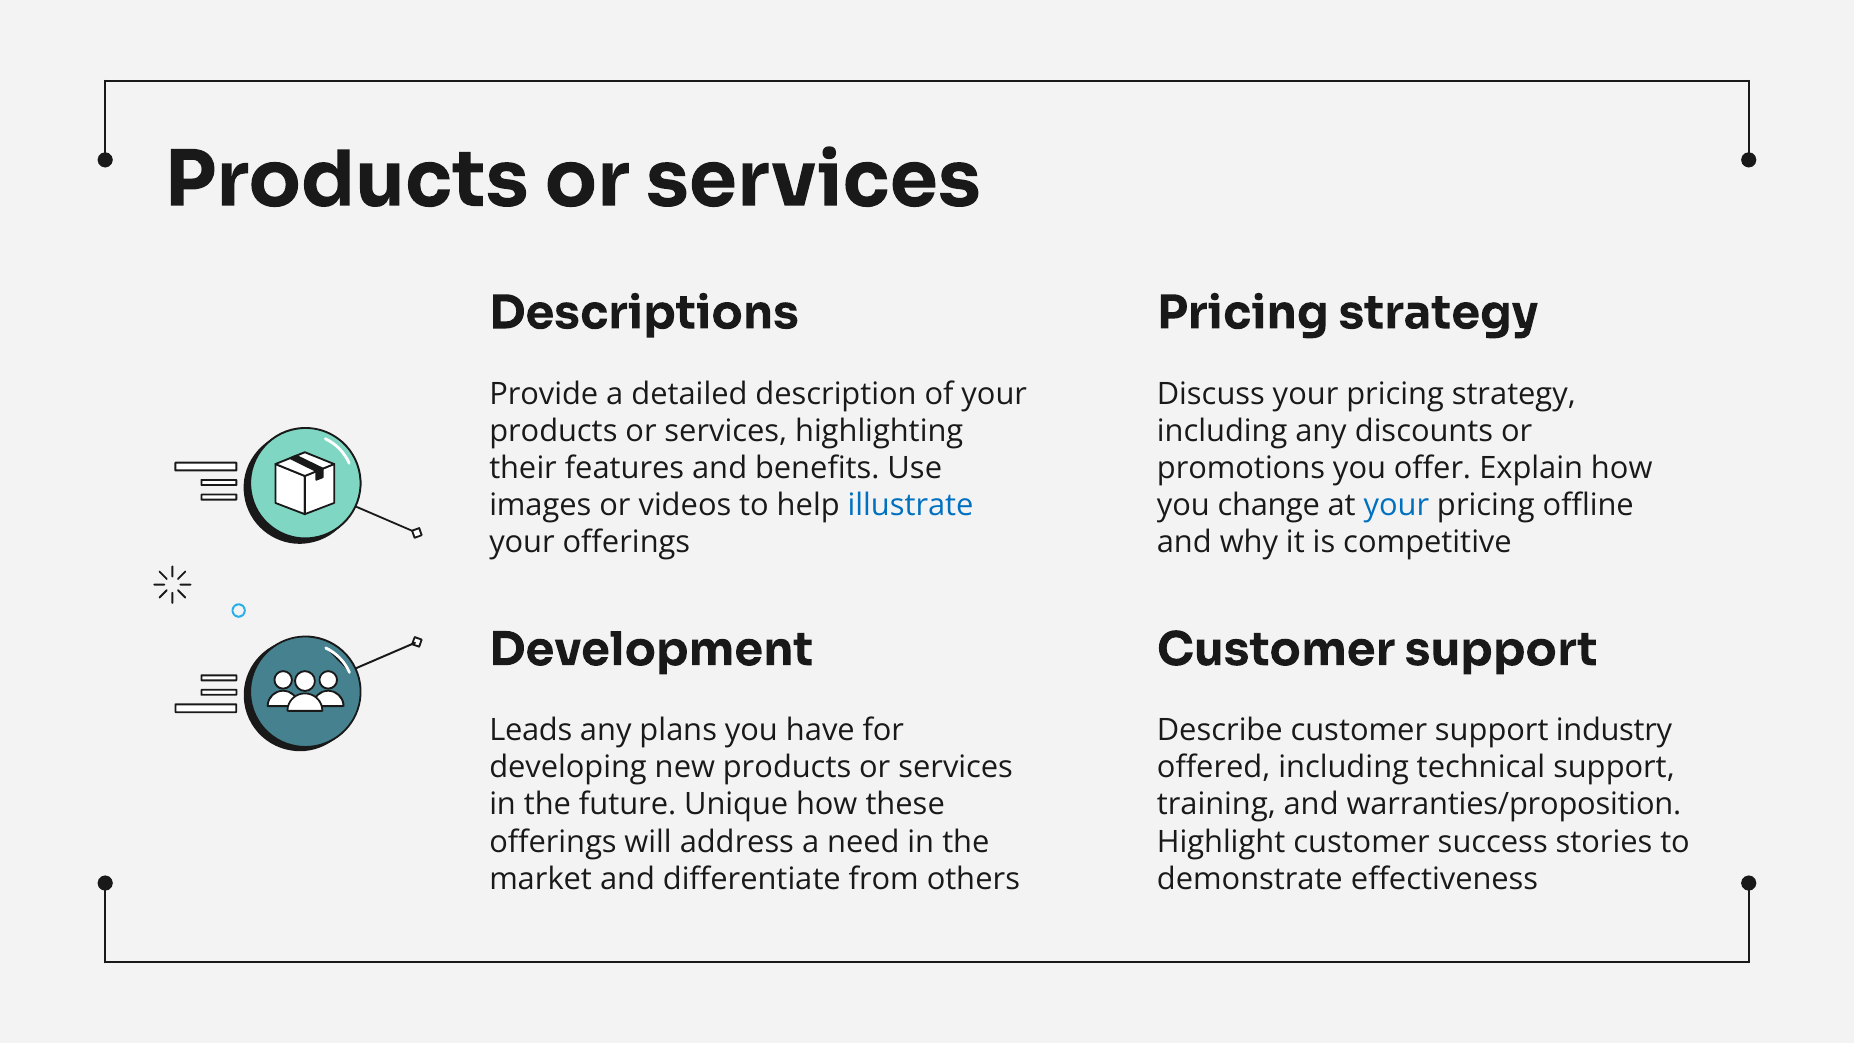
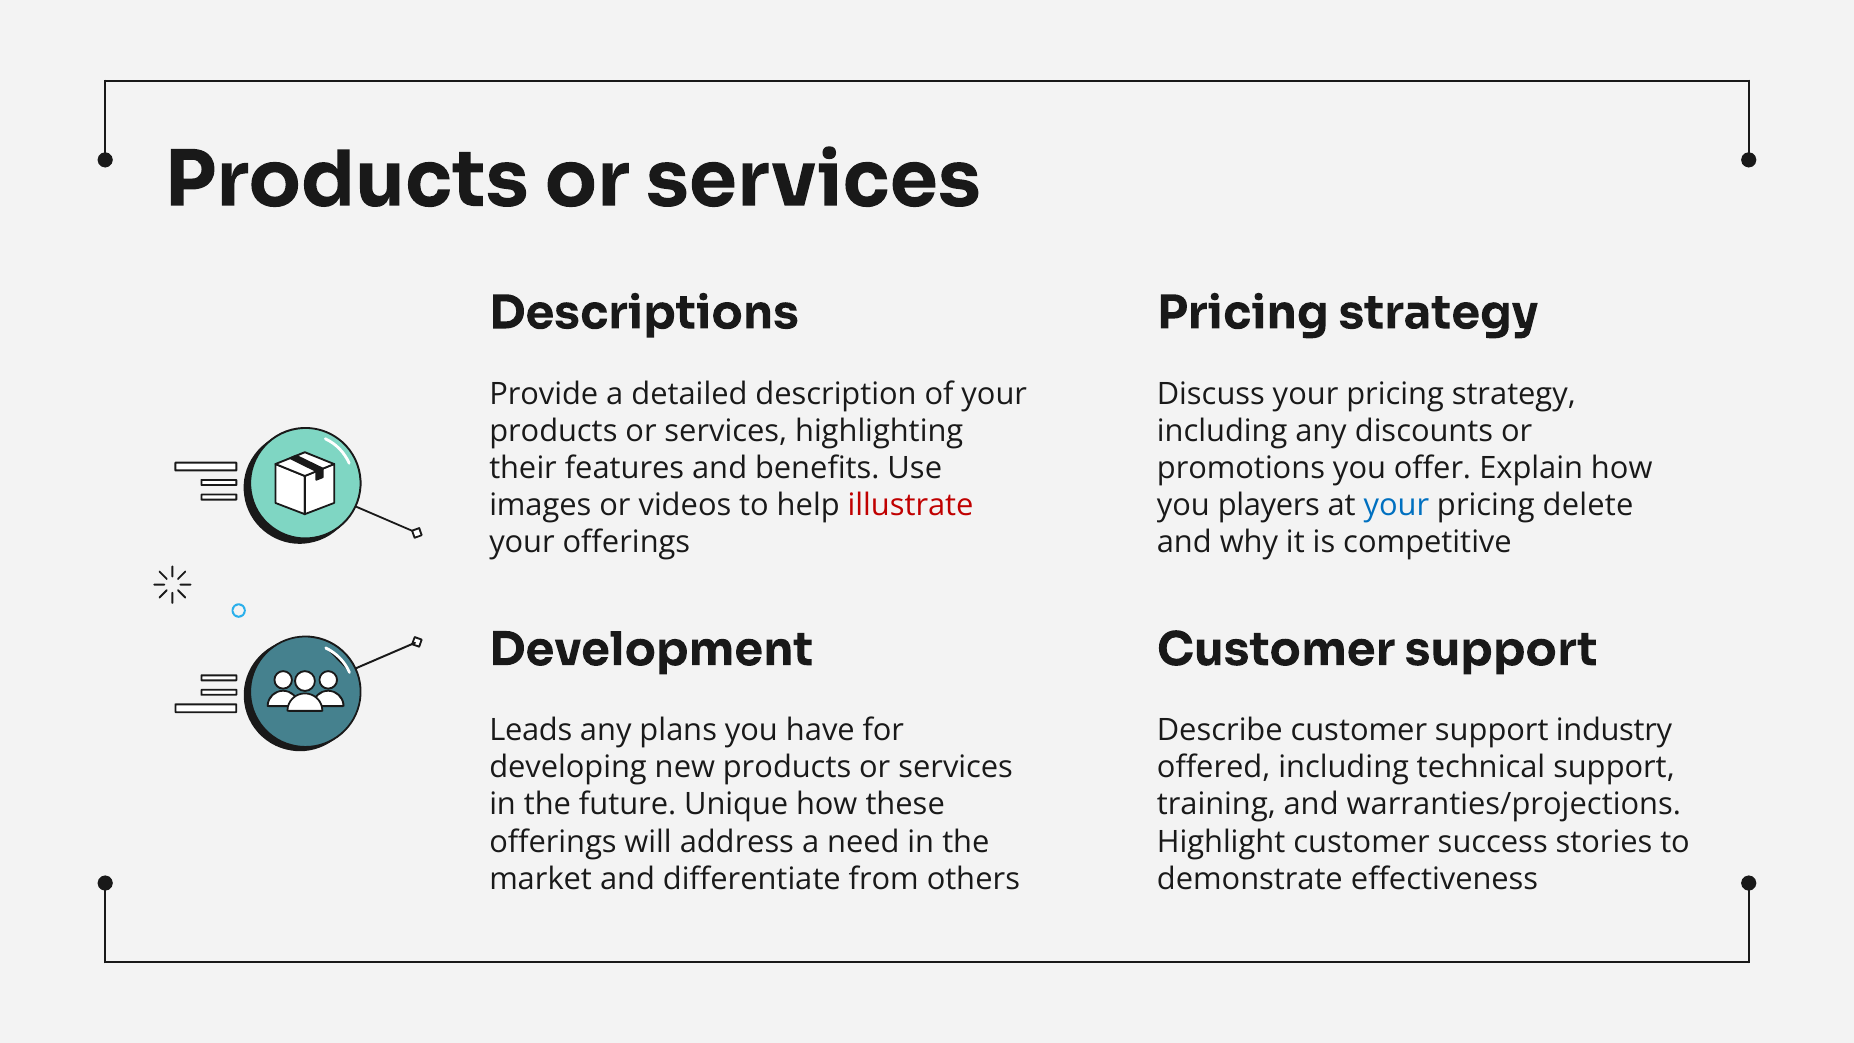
illustrate colour: blue -> red
change: change -> players
offline: offline -> delete
warranties/proposition: warranties/proposition -> warranties/projections
